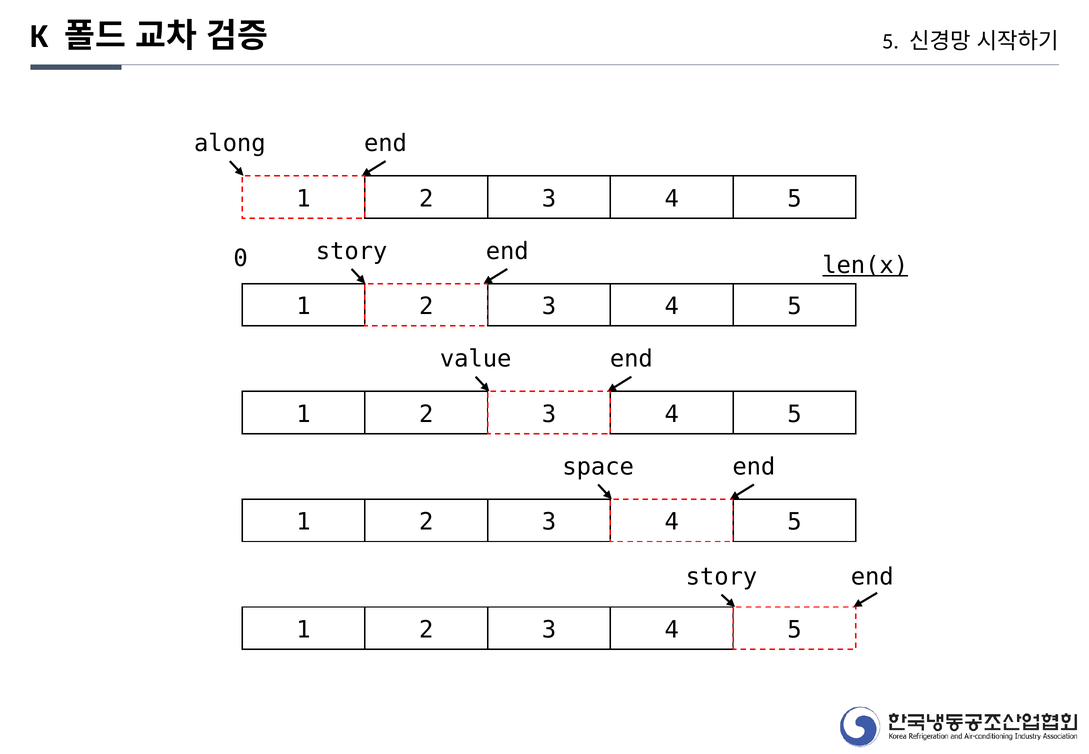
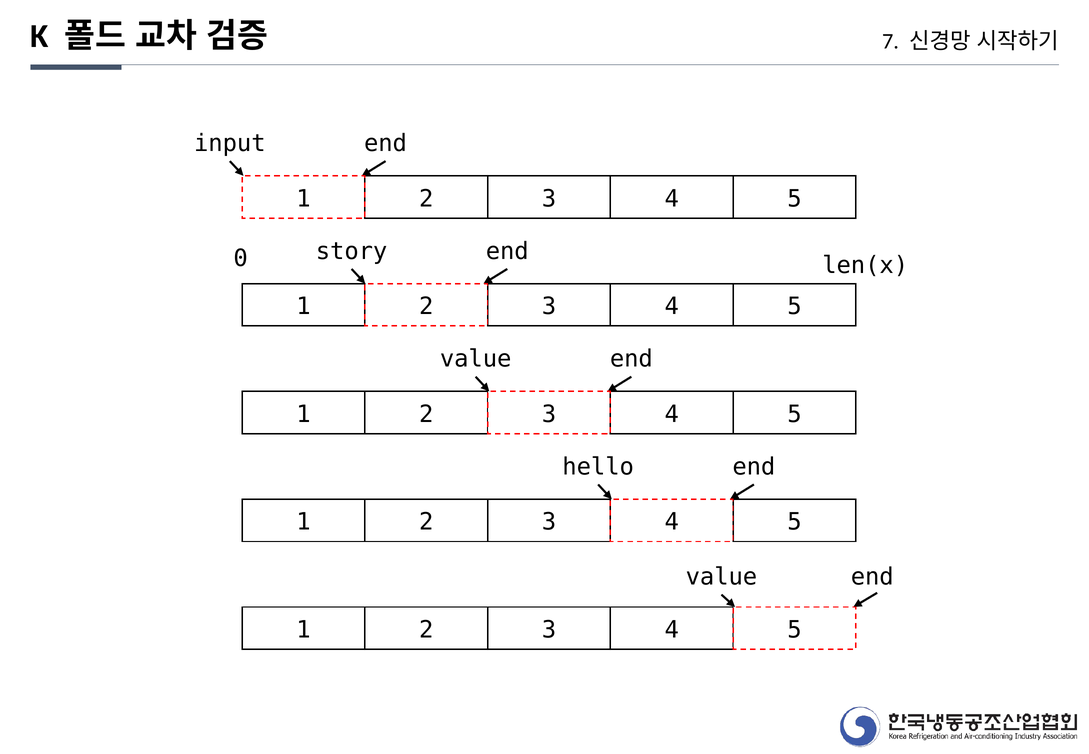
5 at (891, 41): 5 -> 7
along: along -> input
len(x underline: present -> none
space: space -> hello
story at (721, 577): story -> value
